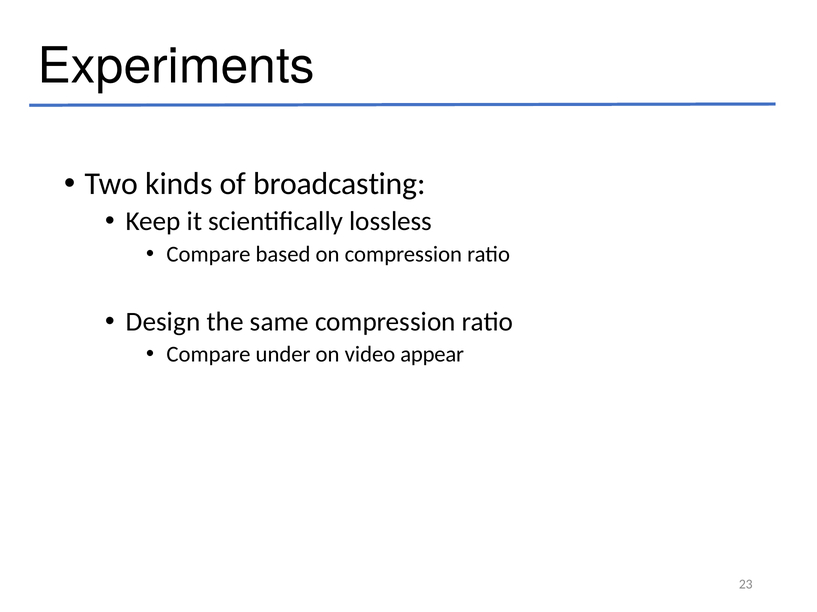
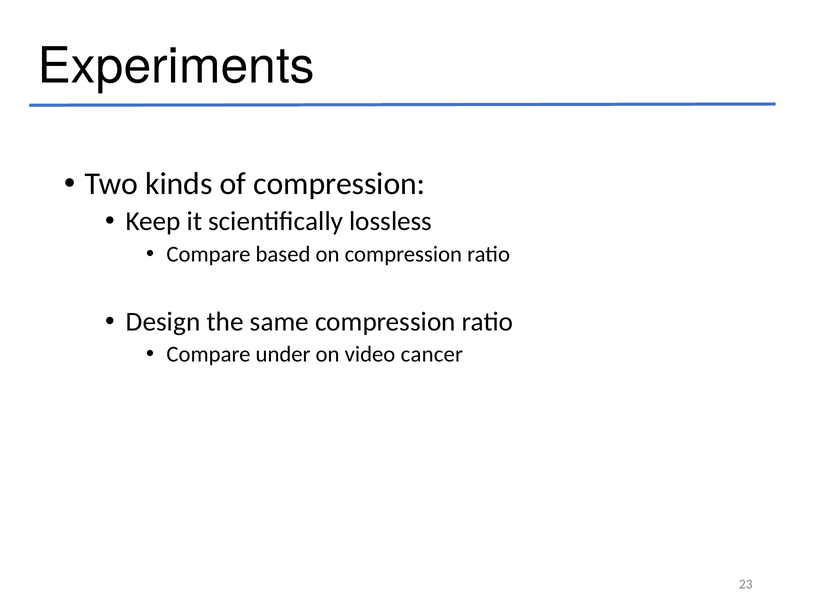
of broadcasting: broadcasting -> compression
appear: appear -> cancer
